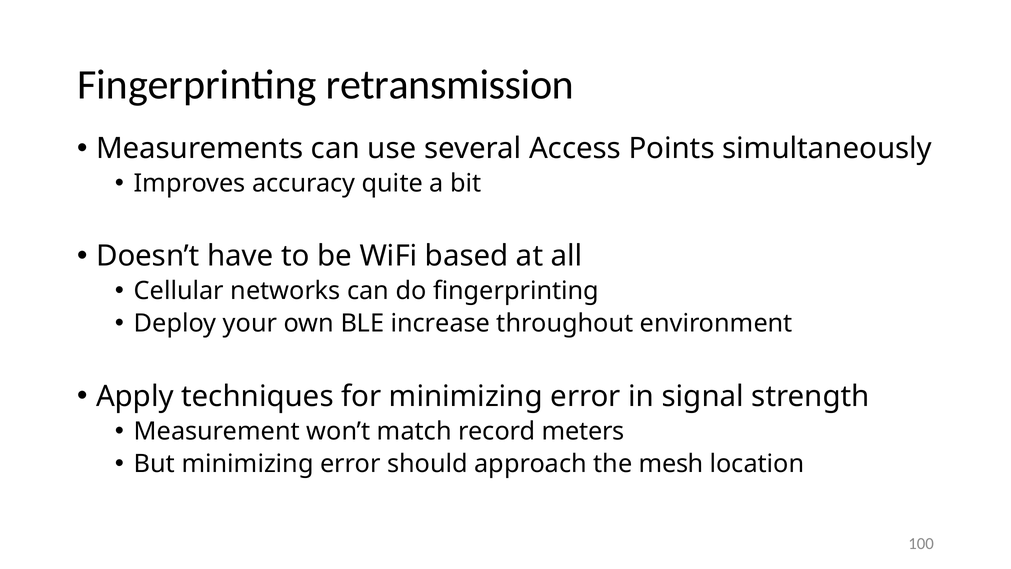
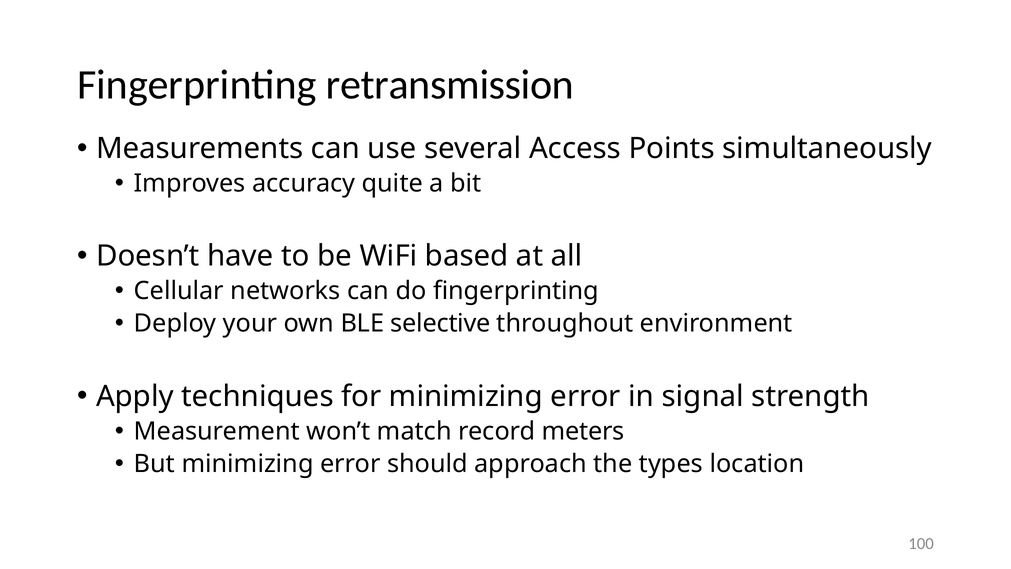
increase: increase -> selective
mesh: mesh -> types
